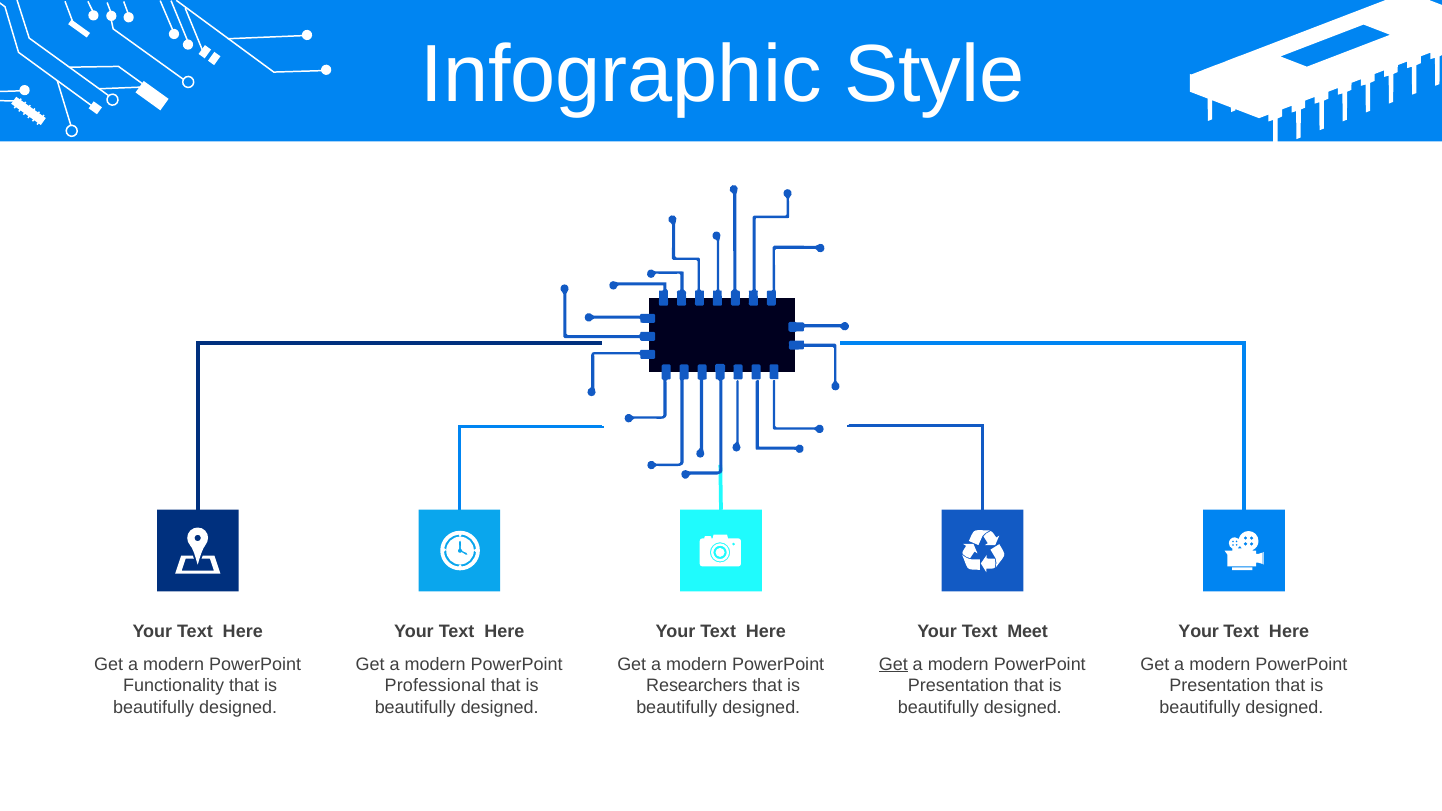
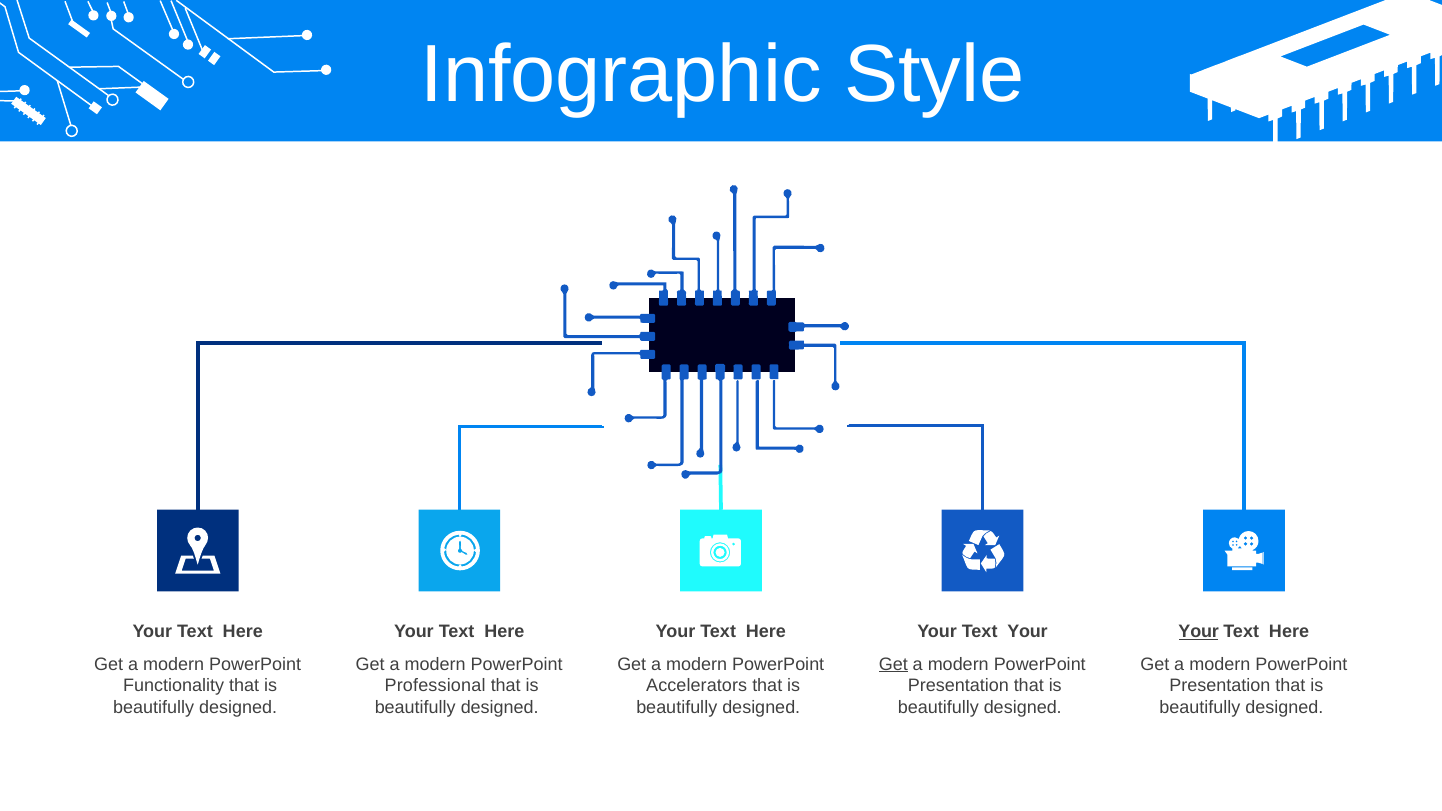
Text Meet: Meet -> Your
Your at (1199, 632) underline: none -> present
Researchers: Researchers -> Accelerators
